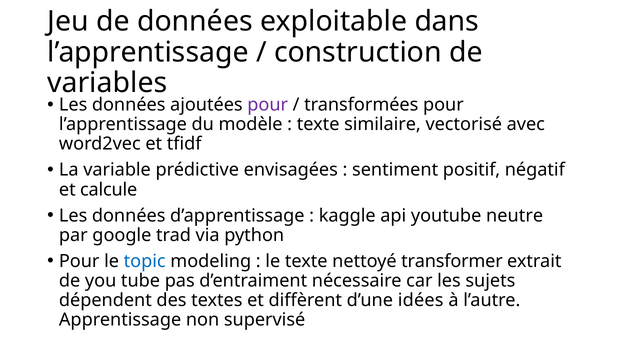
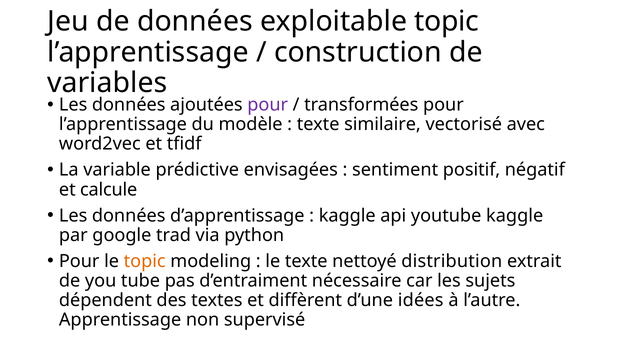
exploitable dans: dans -> topic
youtube neutre: neutre -> kaggle
topic at (145, 261) colour: blue -> orange
transformer: transformer -> distribution
